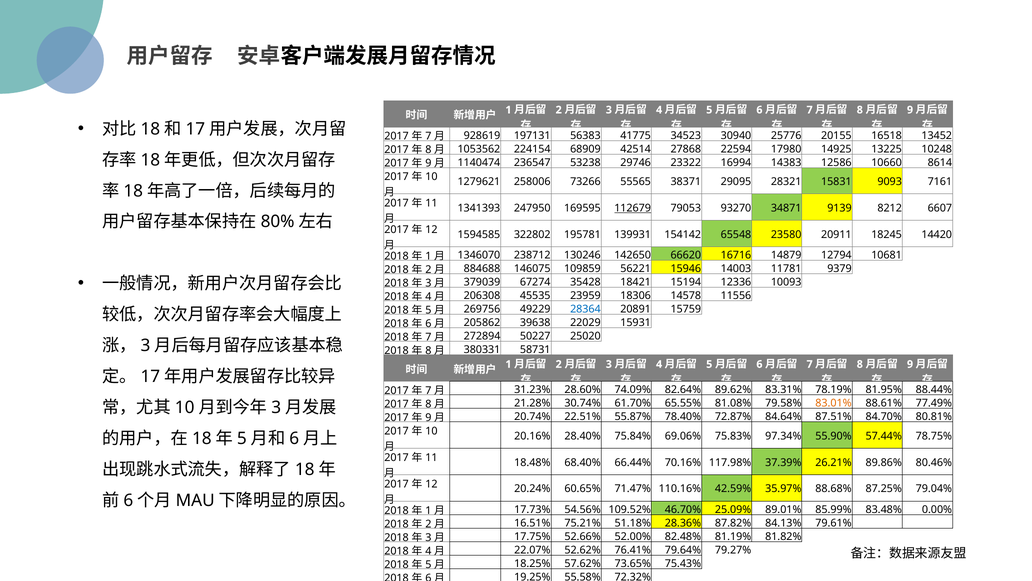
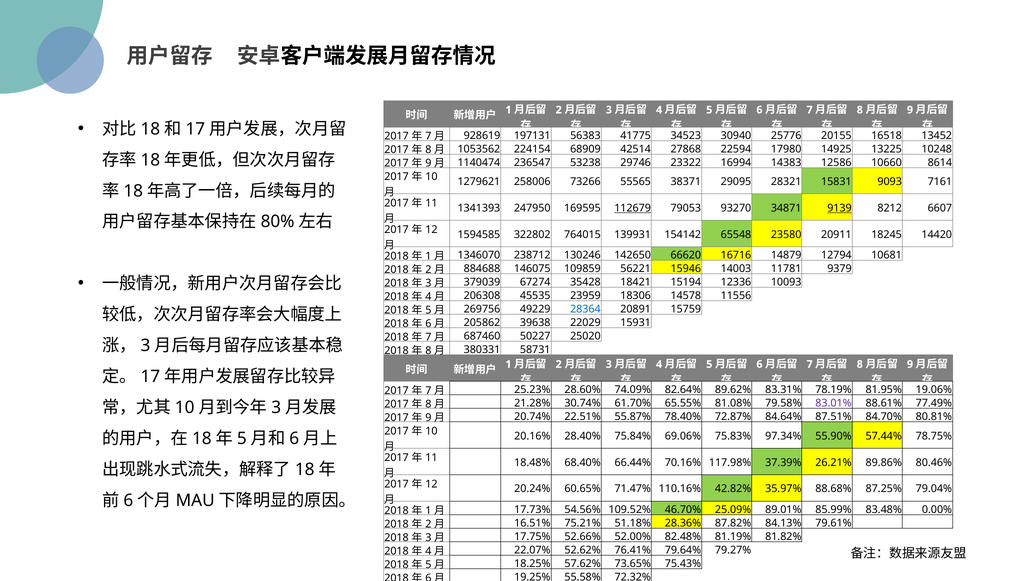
9139 underline: none -> present
195781: 195781 -> 764015
272894: 272894 -> 687460
31.23%: 31.23% -> 25.23%
88.44%: 88.44% -> 19.06%
83.01% colour: orange -> purple
42.59%: 42.59% -> 42.82%
